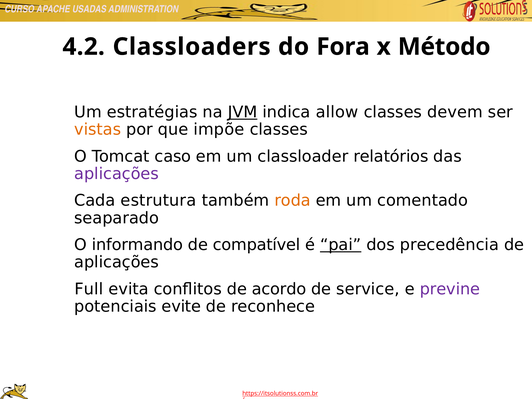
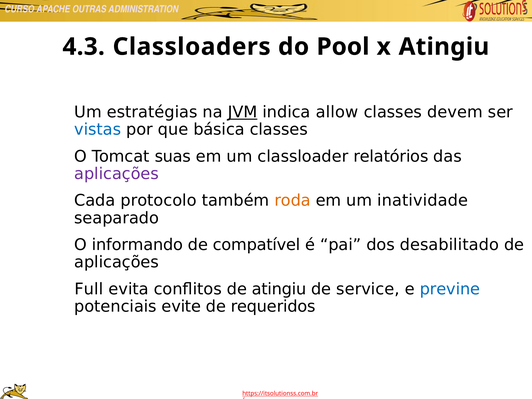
USADAS: USADAS -> OUTRAS
4.2: 4.2 -> 4.3
Fora: Fora -> Pool
x Método: Método -> Atingiu
vistas colour: orange -> blue
impõe: impõe -> básica
caso: caso -> suas
estrutura: estrutura -> protocolo
comentado: comentado -> inatividade
pai underline: present -> none
precedência: precedência -> desabilitado
de acordo: acordo -> atingiu
previne colour: purple -> blue
reconhece: reconhece -> requeridos
